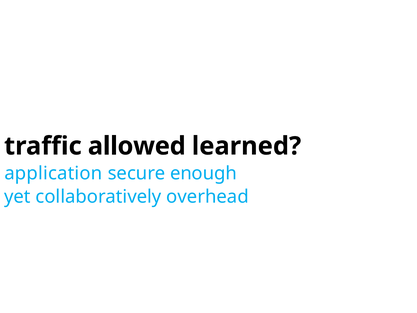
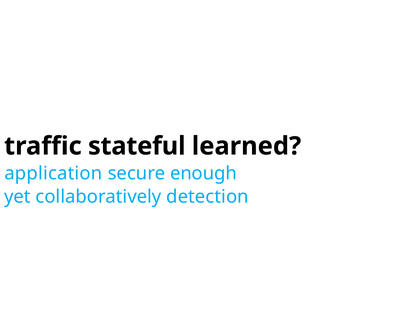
allowed: allowed -> stateful
overhead: overhead -> detection
